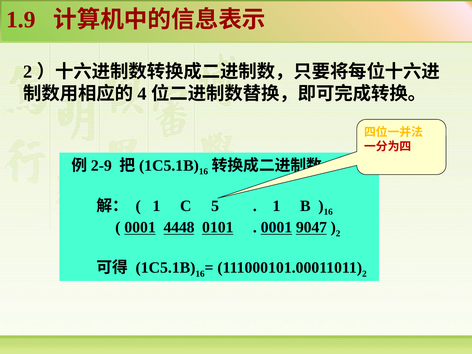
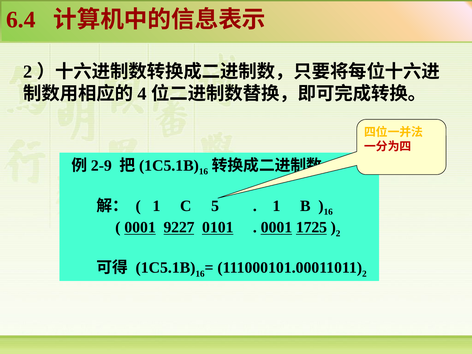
1.9: 1.9 -> 6.4
4448: 4448 -> 9227
9047: 9047 -> 1725
